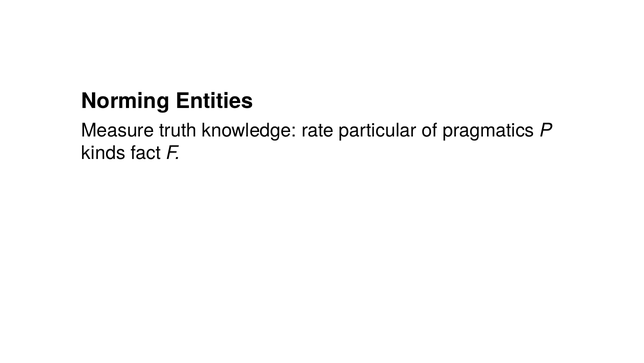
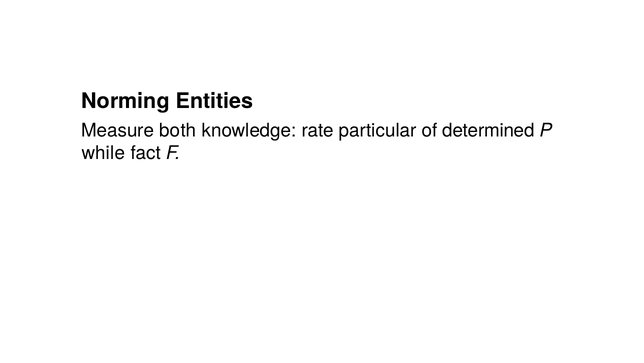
truth: truth -> both
pragmatics: pragmatics -> determined
kinds: kinds -> while
